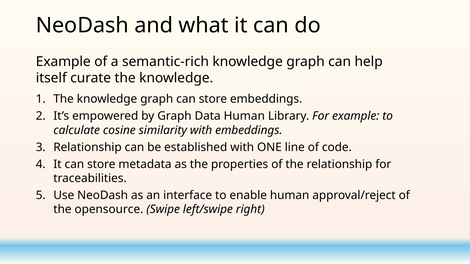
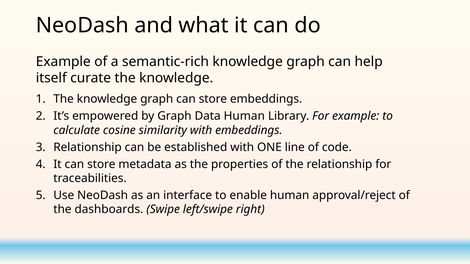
opensource: opensource -> dashboards
